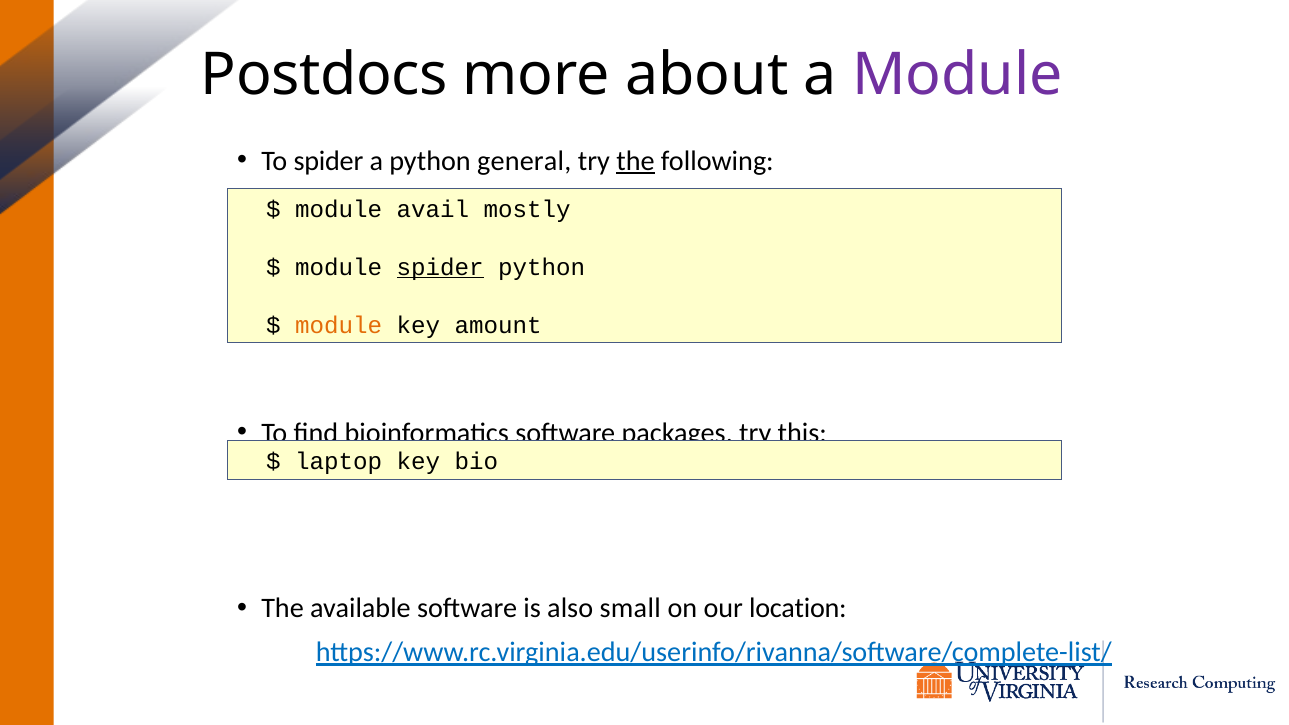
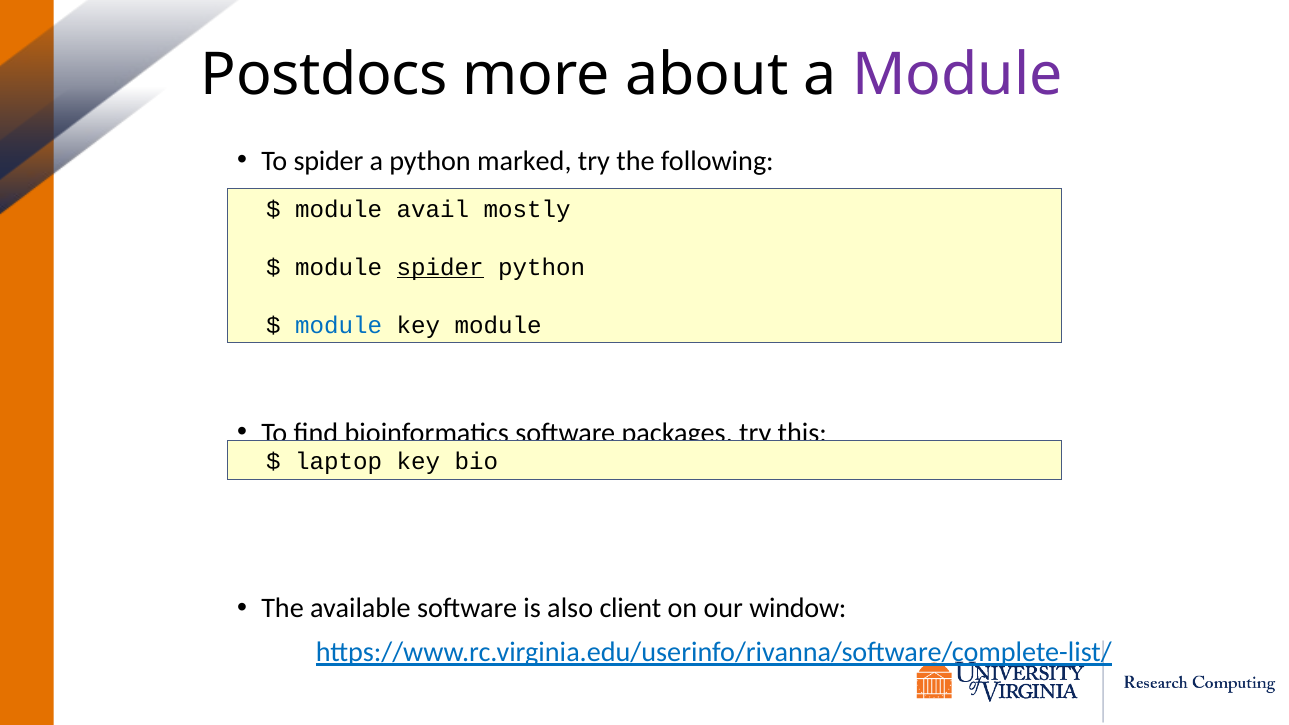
general: general -> marked
the at (635, 161) underline: present -> none
module at (339, 325) colour: orange -> blue
key amount: amount -> module
small: small -> client
location: location -> window
